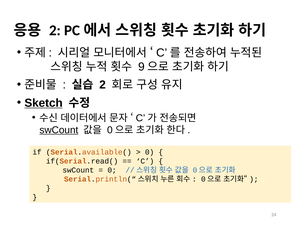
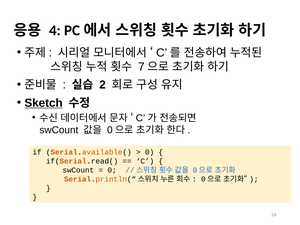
2 at (55, 30): 2 -> 4
9: 9 -> 7
swCount at (59, 130) underline: present -> none
